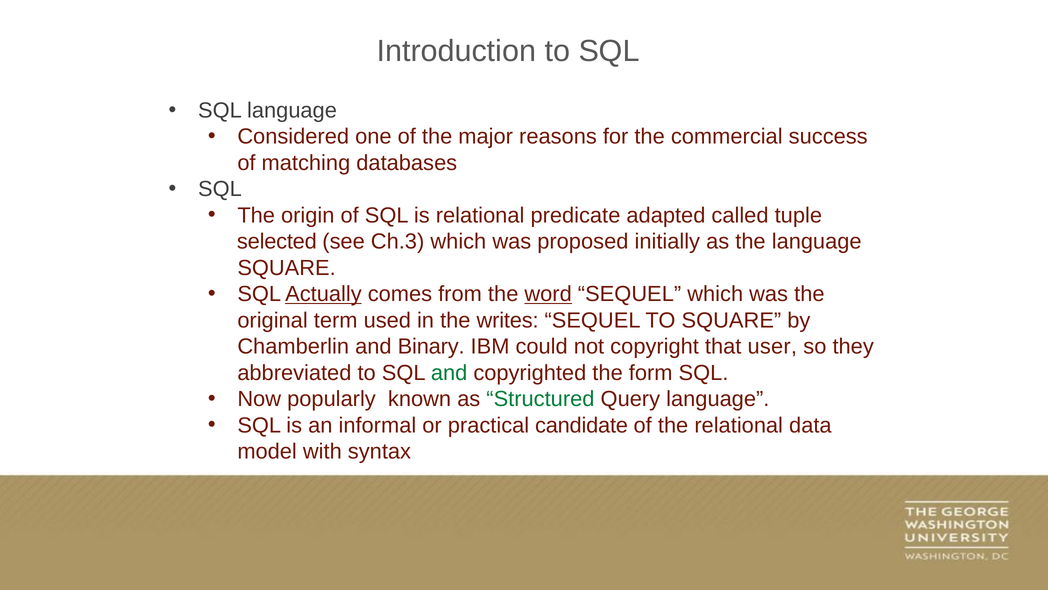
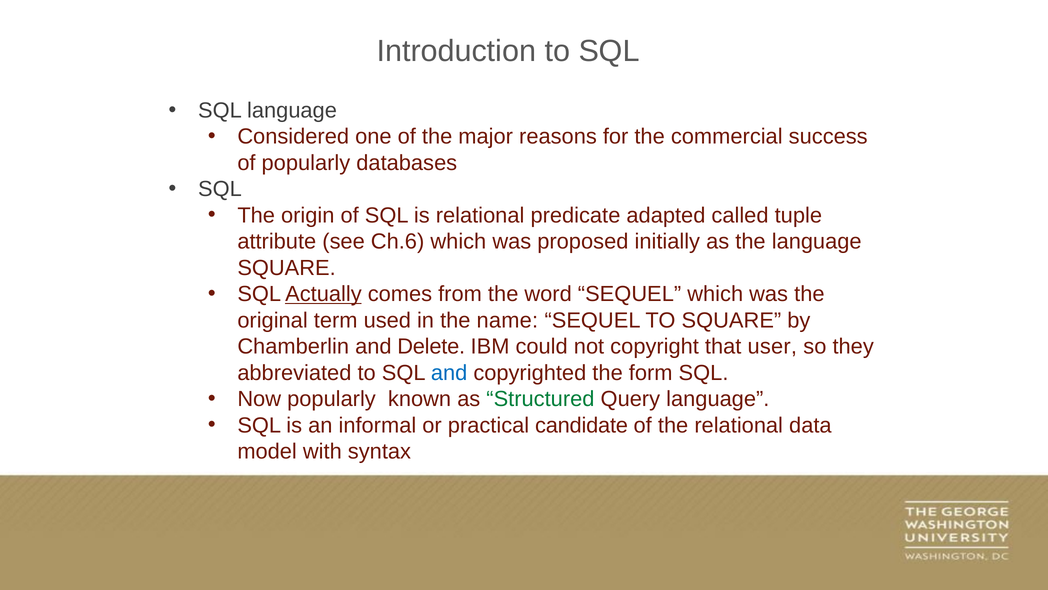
of matching: matching -> popularly
selected: selected -> attribute
Ch.3: Ch.3 -> Ch.6
word underline: present -> none
writes: writes -> name
Binary: Binary -> Delete
and at (449, 373) colour: green -> blue
